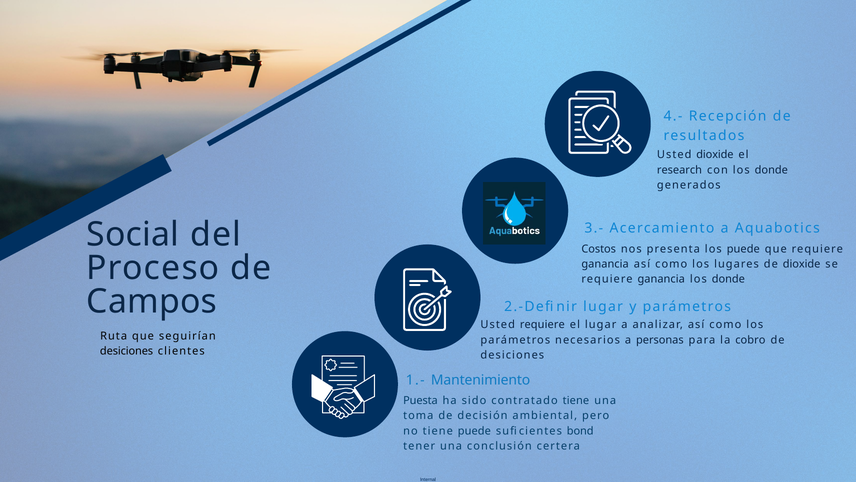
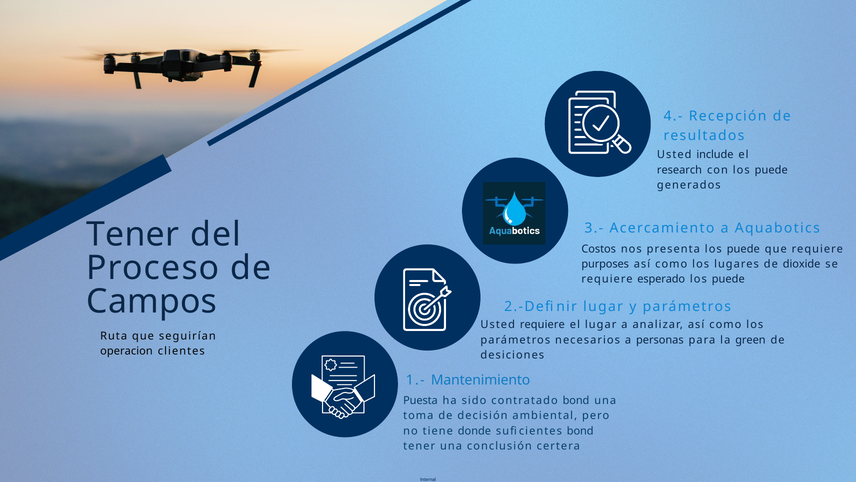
Usted dioxide: dioxide -> include
con los donde: donde -> puede
Social at (133, 234): Social -> Tener
ganancia at (605, 264): ganancia -> purposes
ganancia at (661, 279): ganancia -> esperado
donde at (728, 279): donde -> puede
cobro: cobro -> green
desiciones at (127, 351): desiciones -> operacion
contratado tiene: tiene -> bond
tiene puede: puede -> donde
